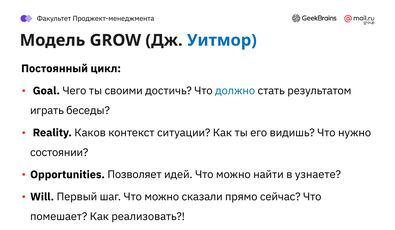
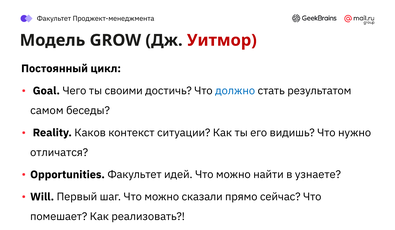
Уитмор colour: blue -> red
играть: играть -> самом
состоянии: состоянии -> отличатся
Opportunities Позволяет: Позволяет -> Факультет
